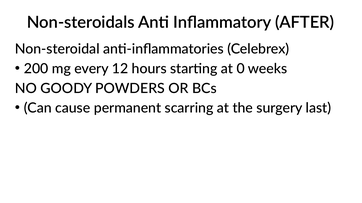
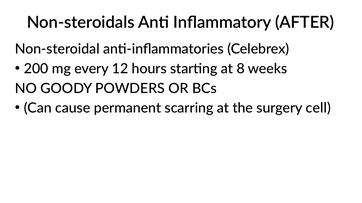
0: 0 -> 8
last: last -> cell
